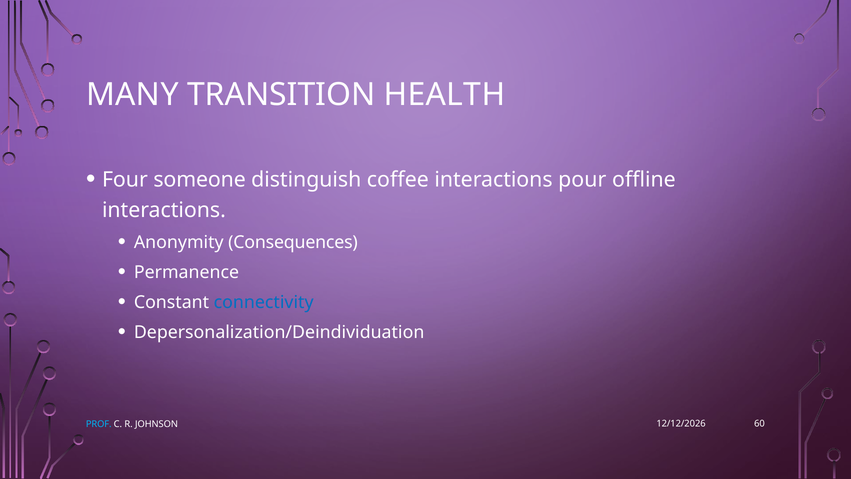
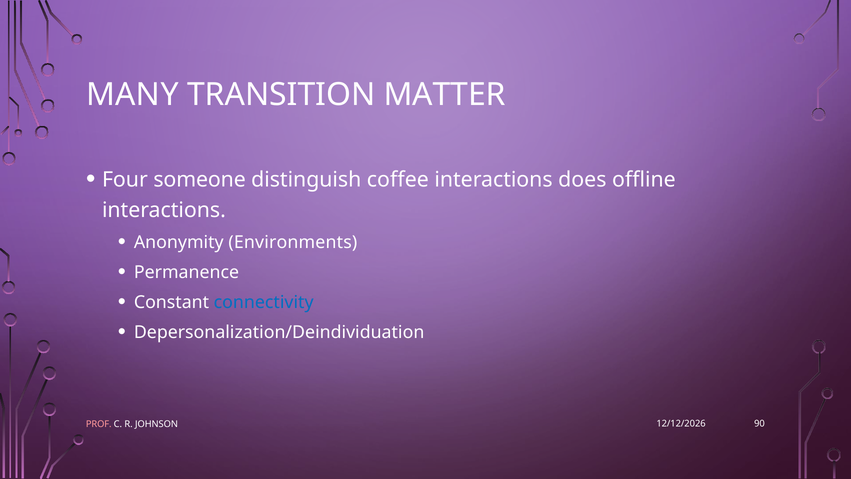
HEALTH: HEALTH -> MATTER
pour: pour -> does
Consequences: Consequences -> Environments
PROF colour: light blue -> pink
60: 60 -> 90
